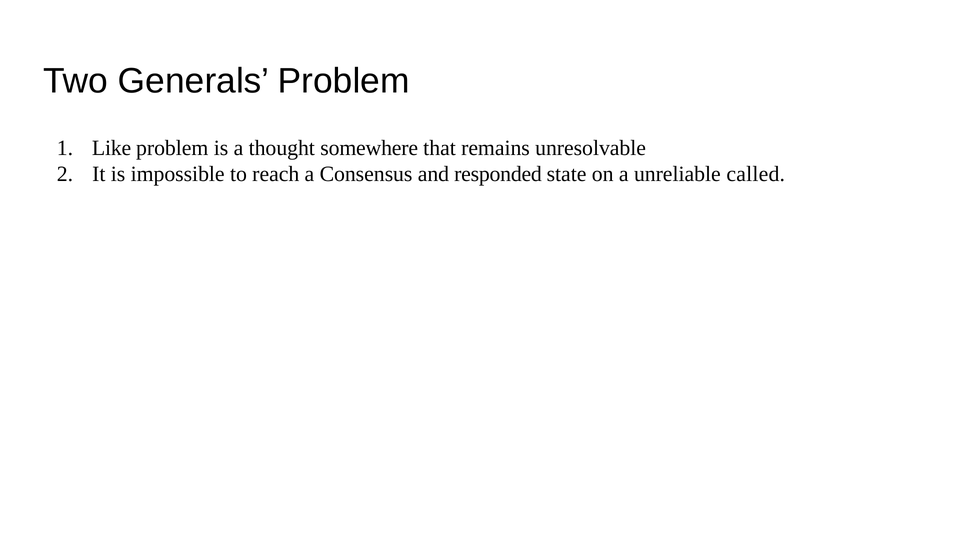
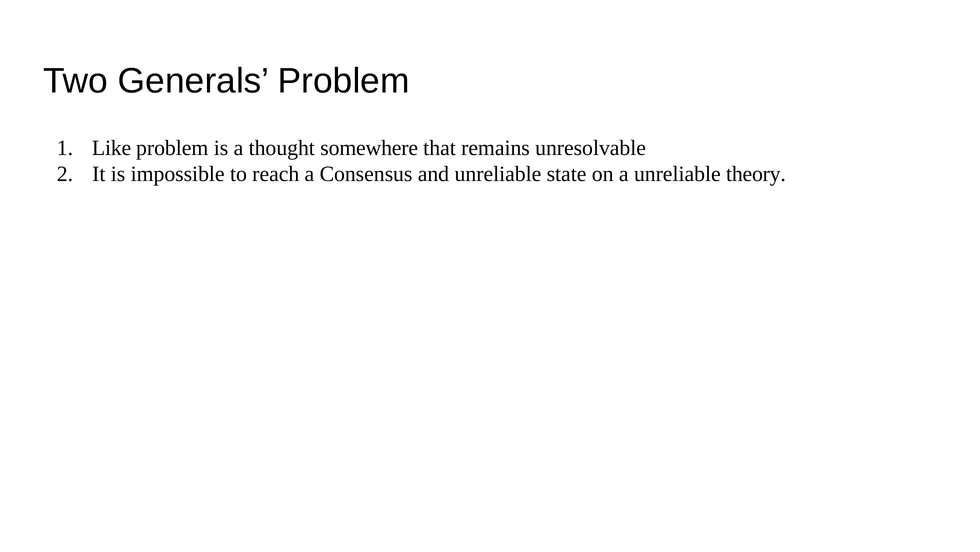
and responded: responded -> unreliable
called: called -> theory
